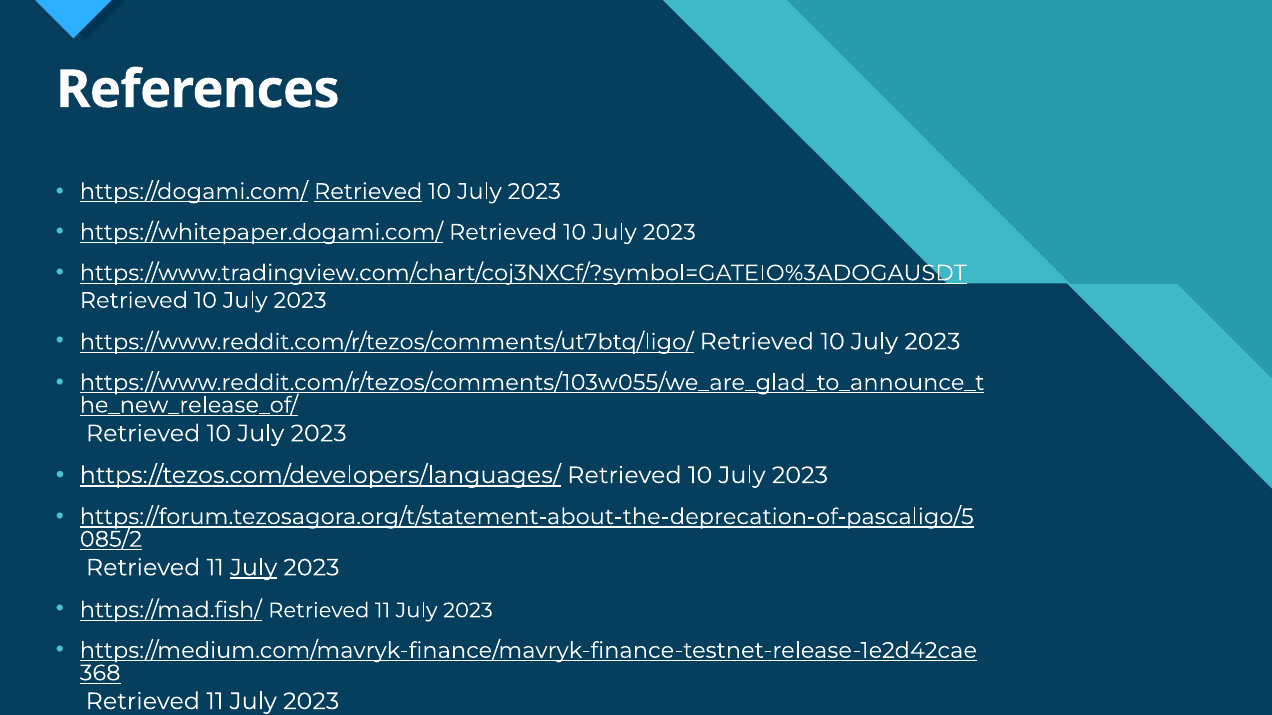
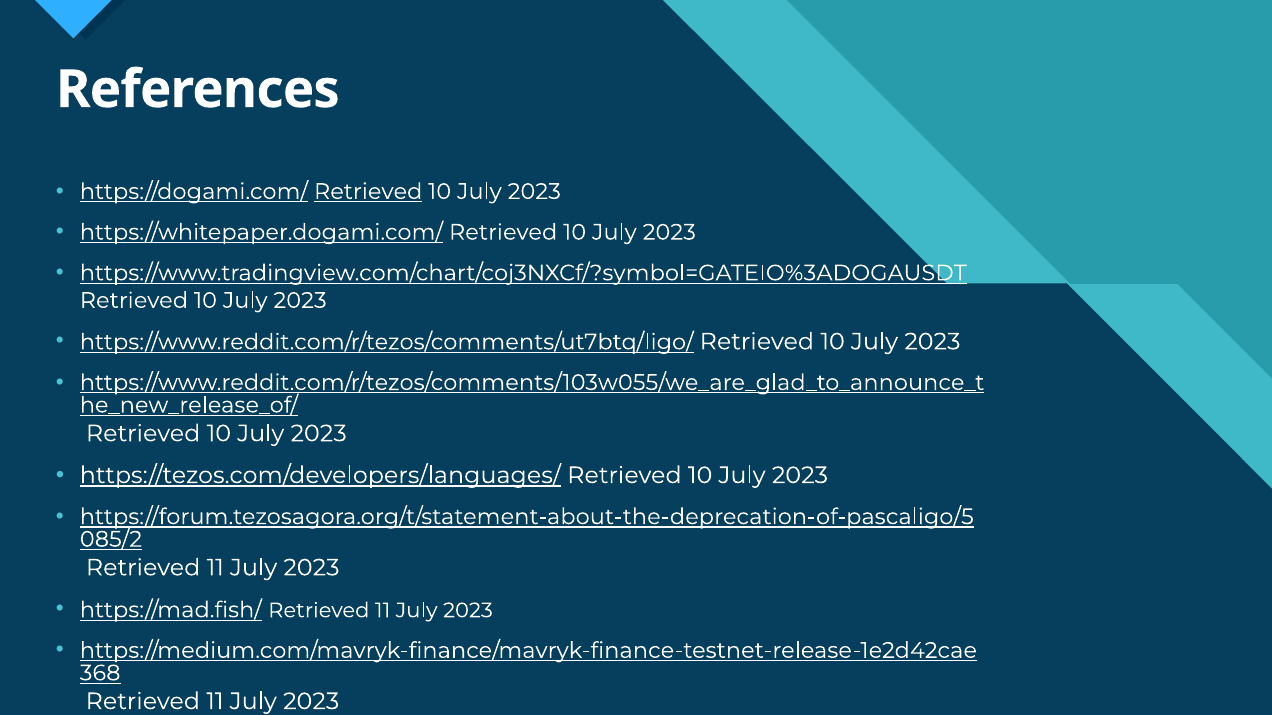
July at (254, 568) underline: present -> none
